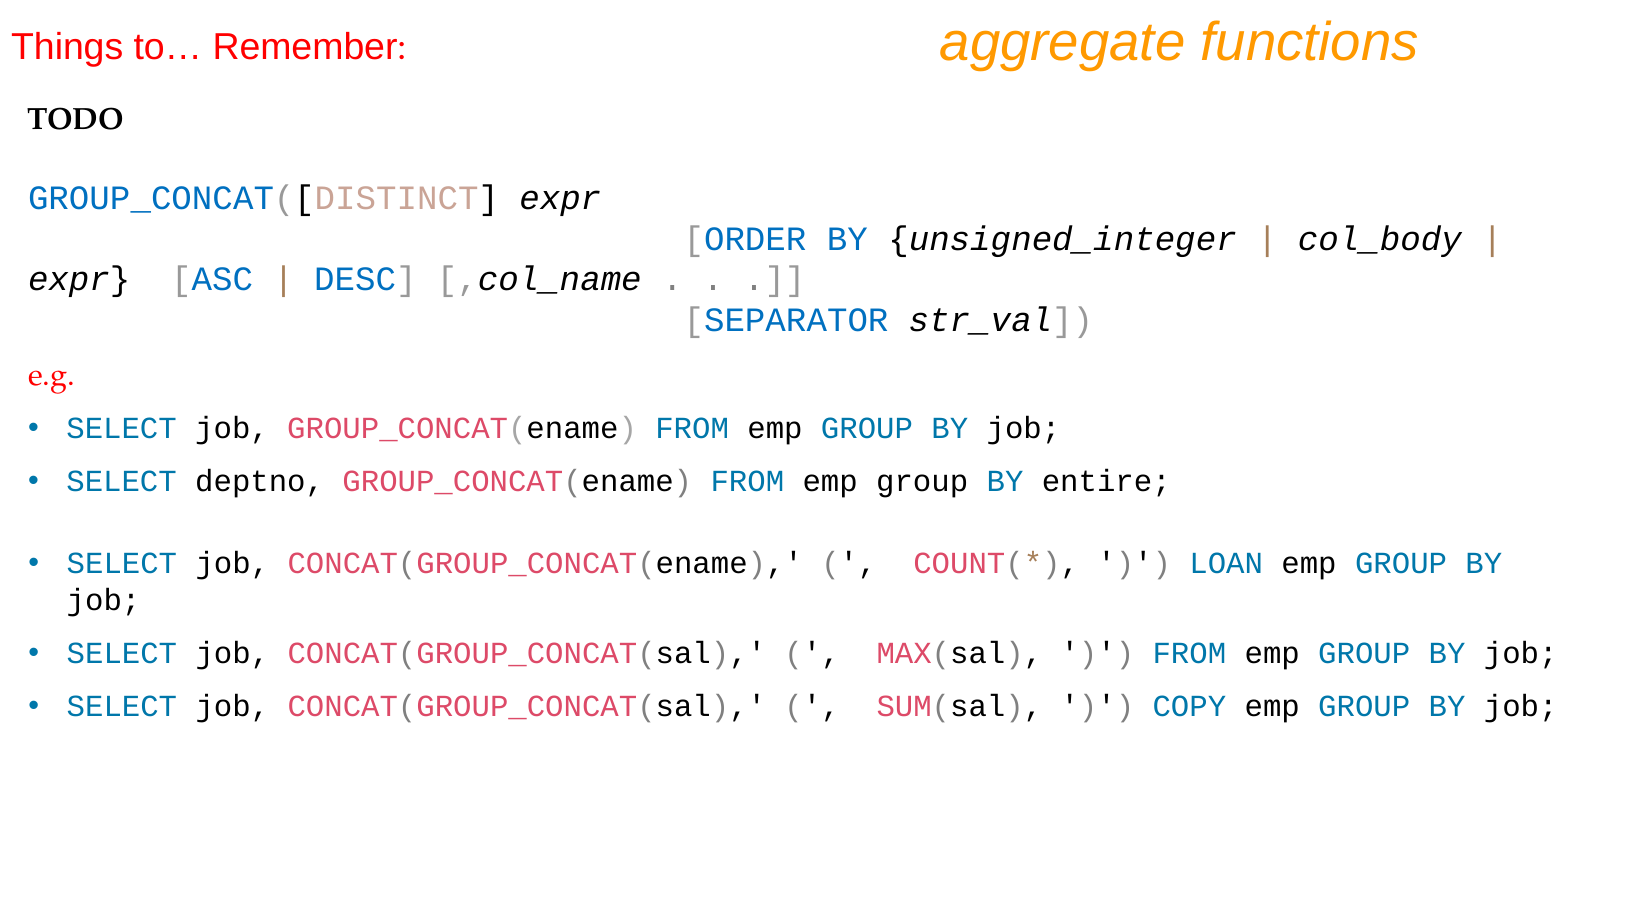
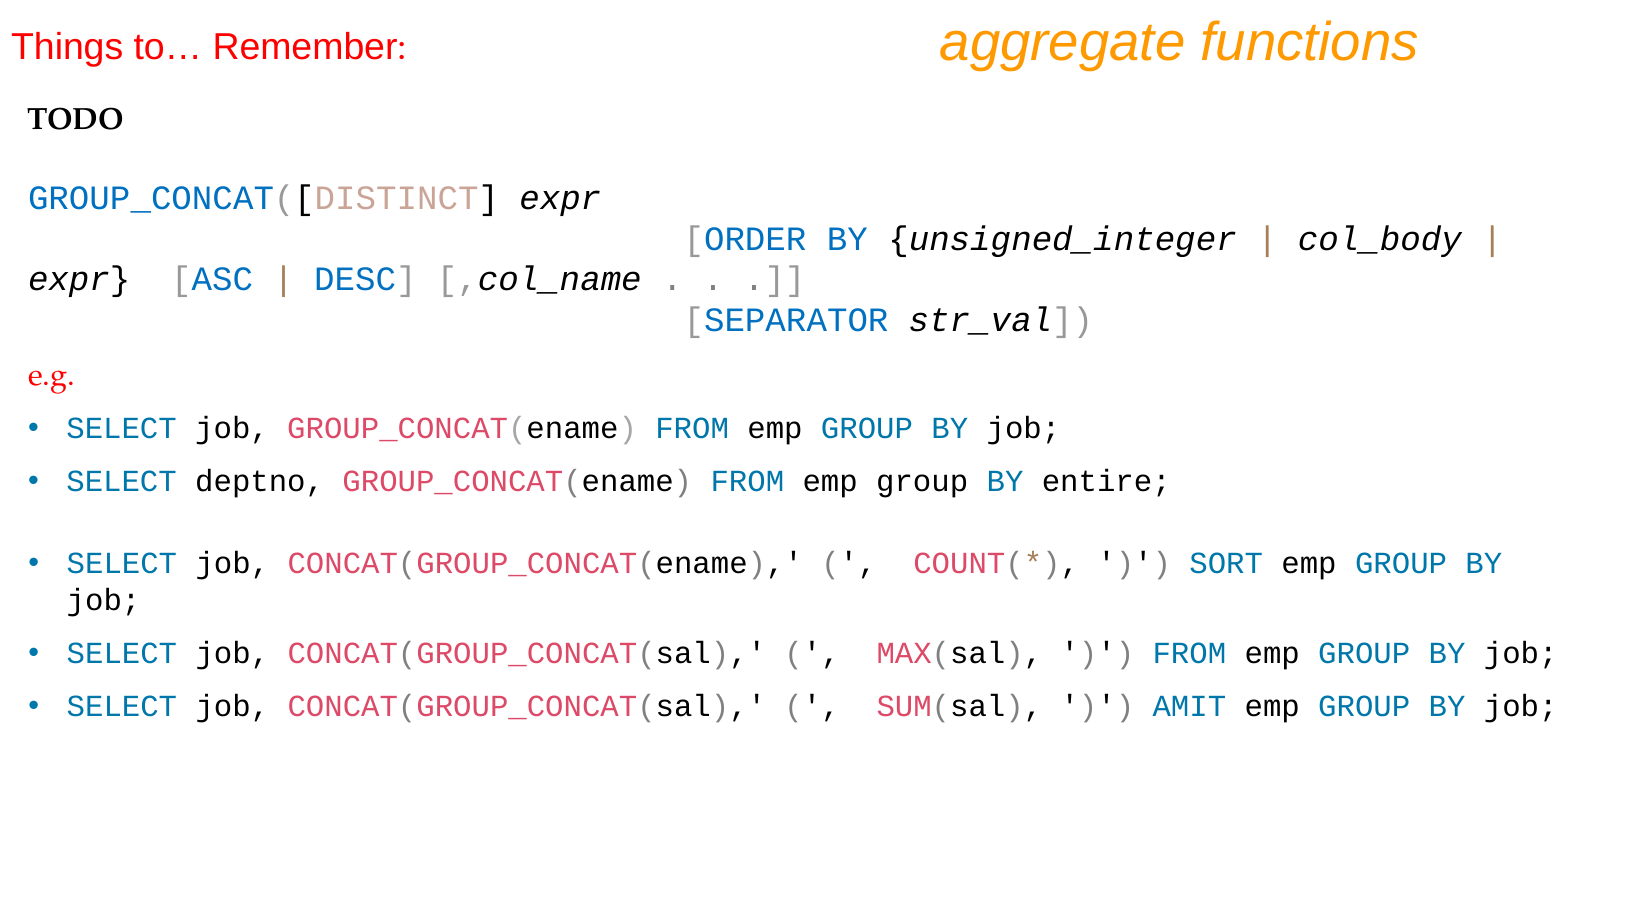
LOAN: LOAN -> SORT
COPY: COPY -> AMIT
